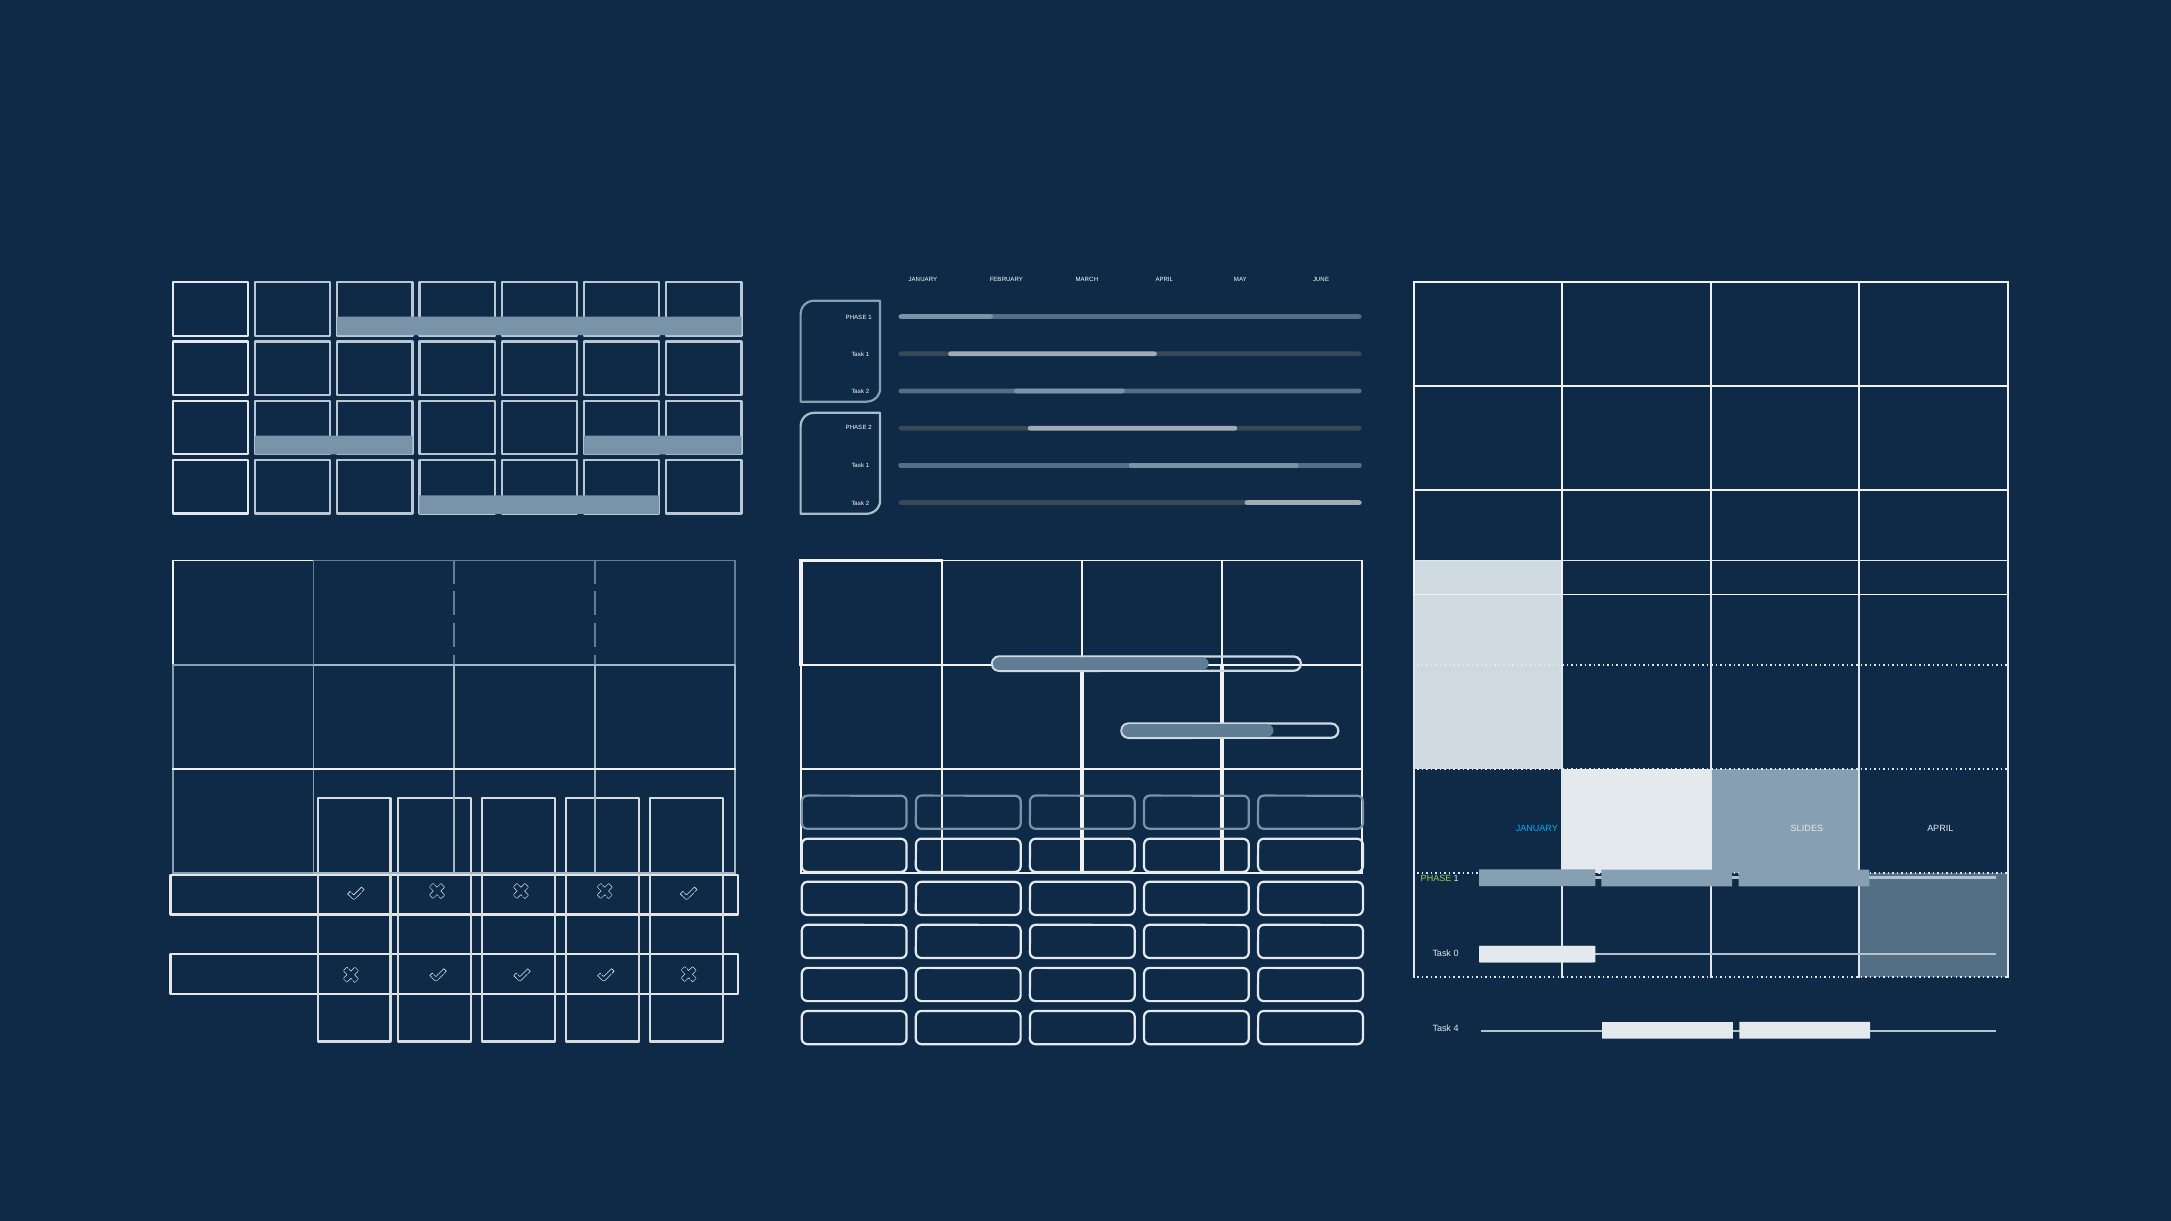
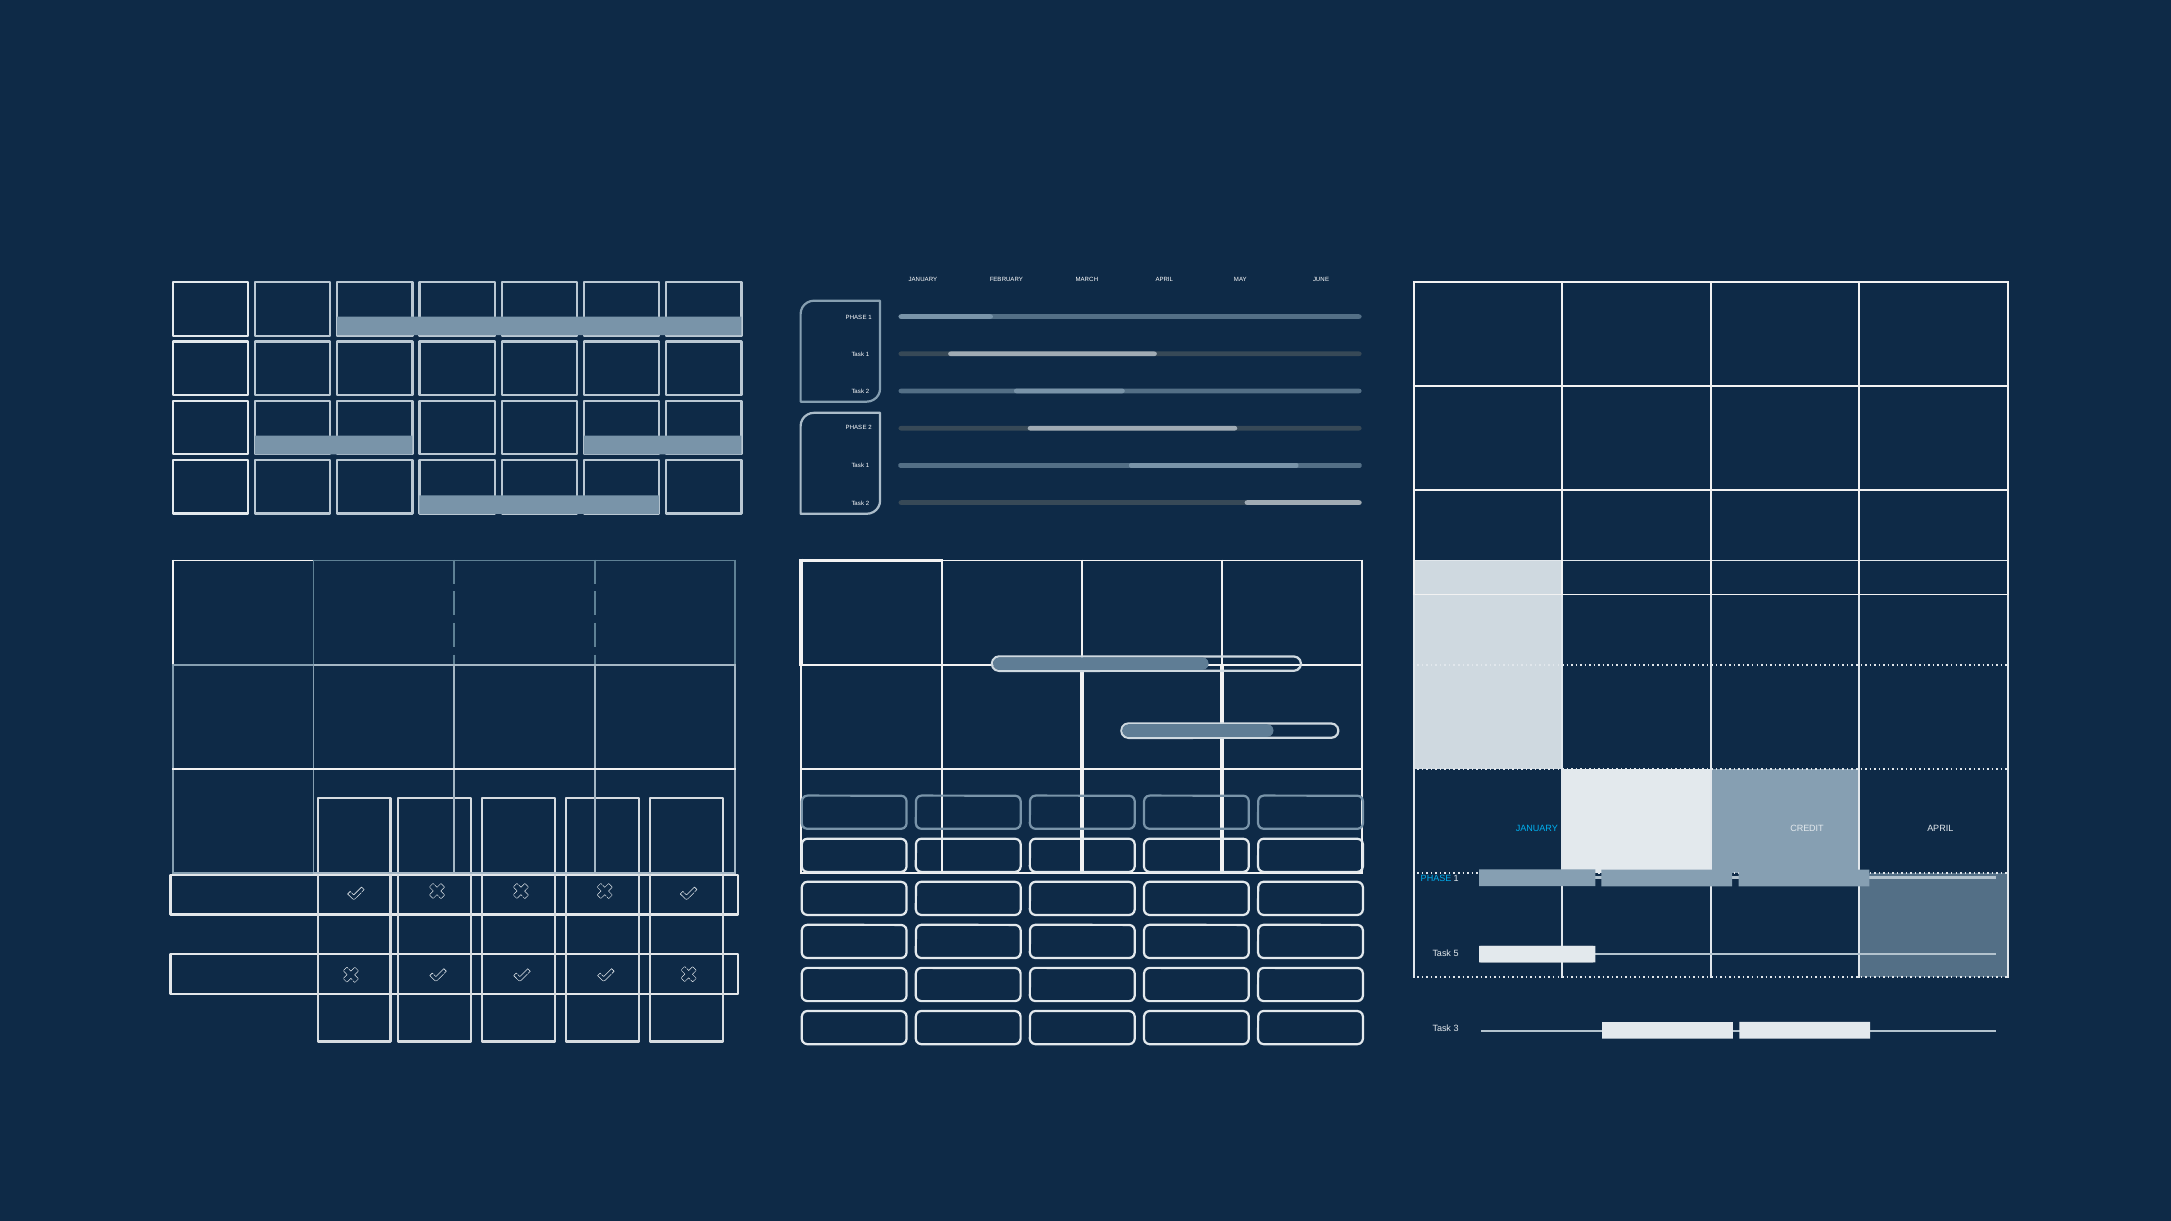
SLIDES: SLIDES -> CREDIT
PHASE at (1436, 878) colour: light green -> light blue
0: 0 -> 5
4: 4 -> 3
